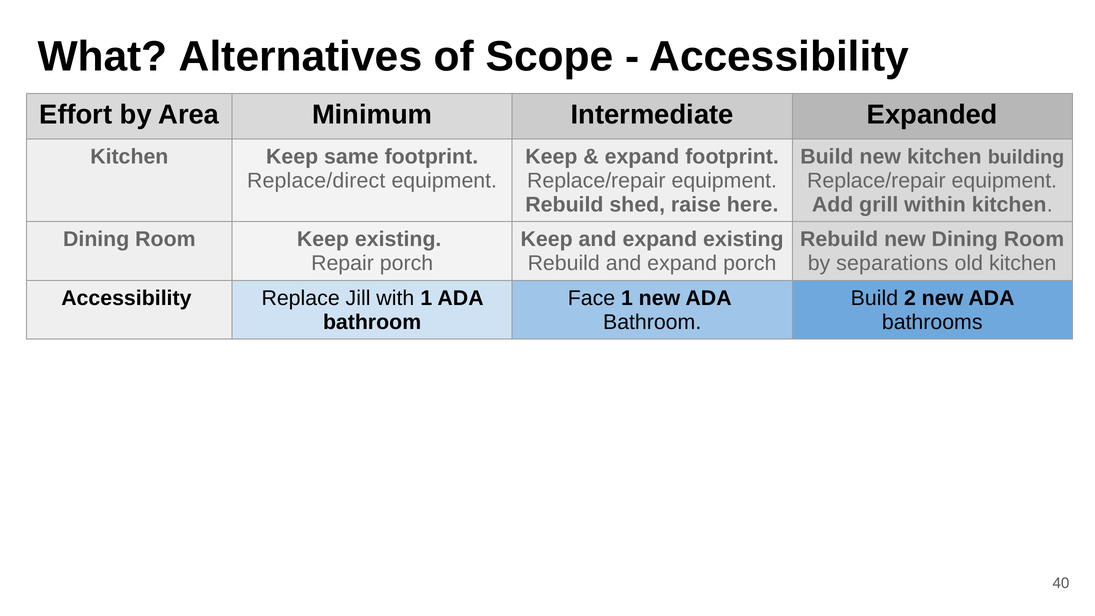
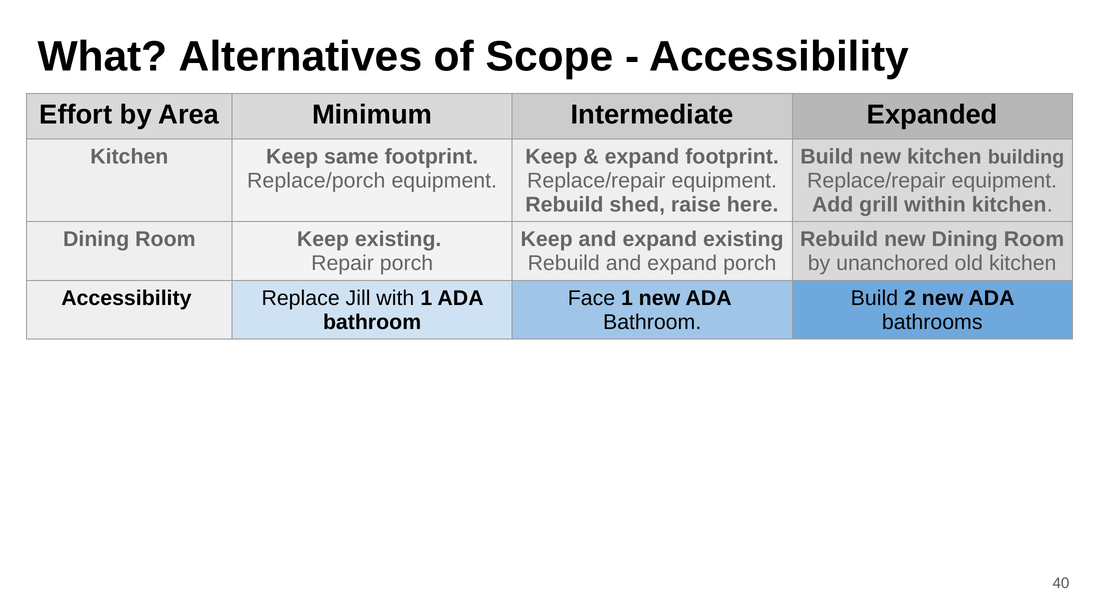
Replace/direct: Replace/direct -> Replace/porch
separations: separations -> unanchored
